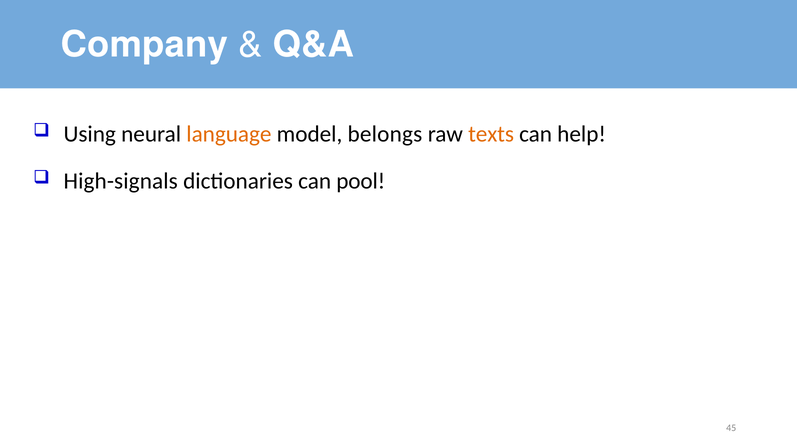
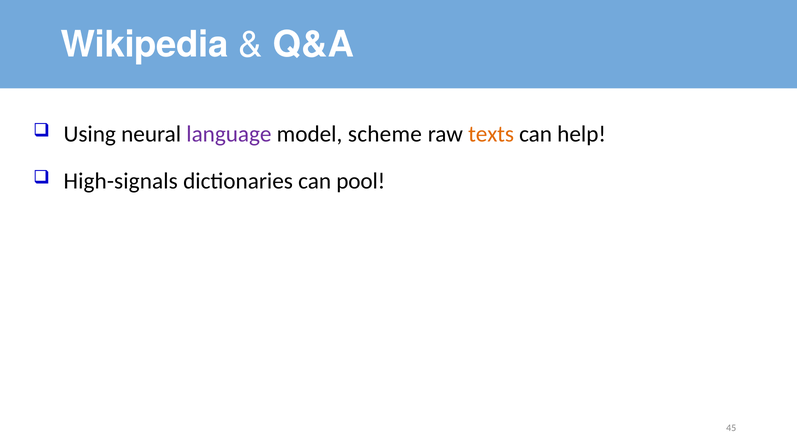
Company: Company -> Wikipedia
language colour: orange -> purple
belongs: belongs -> scheme
